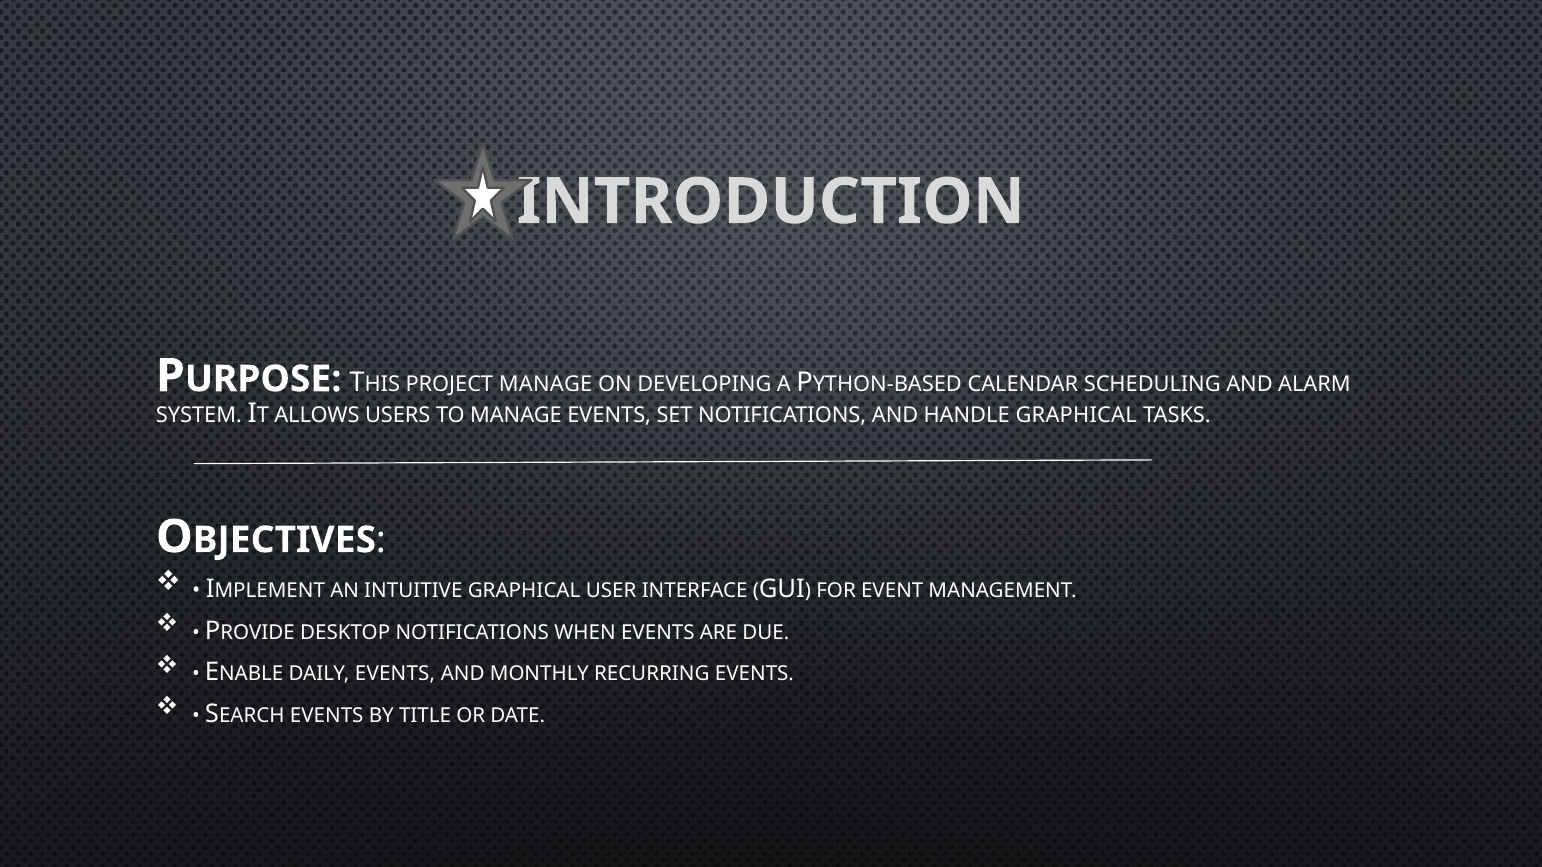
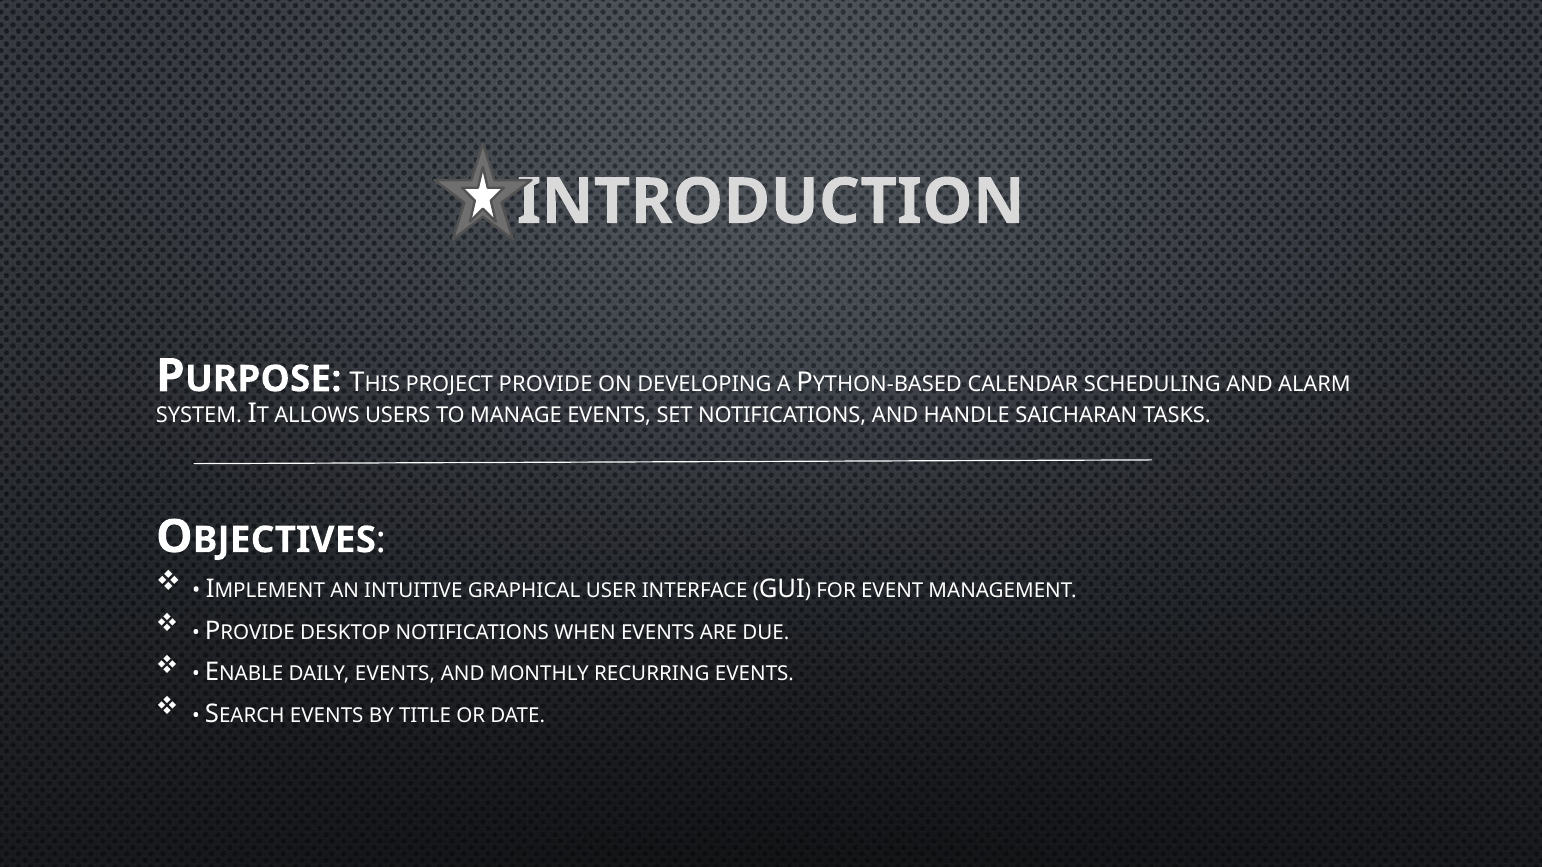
PROJECT MANAGE: MANAGE -> PROVIDE
HANDLE GRAPHICAL: GRAPHICAL -> SAICHARAN
